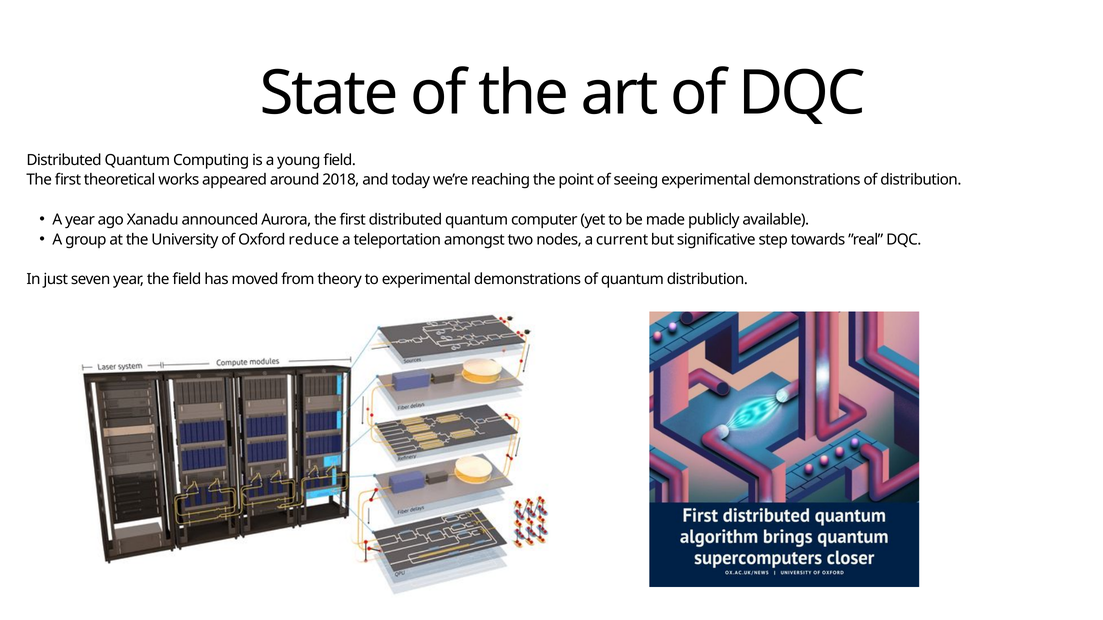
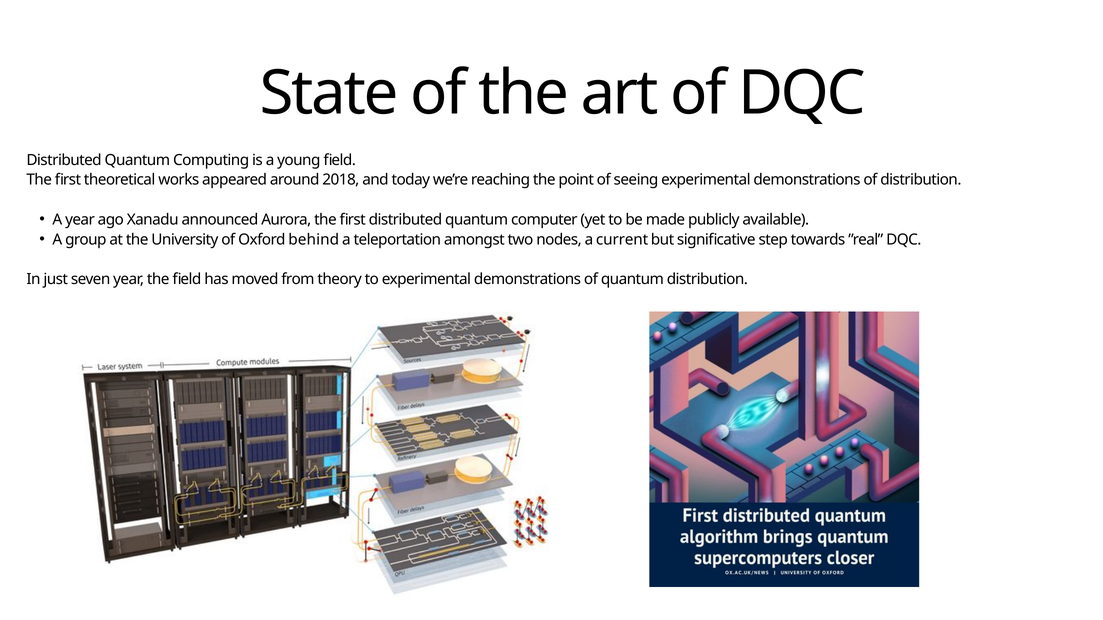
reduce: reduce -> behind
